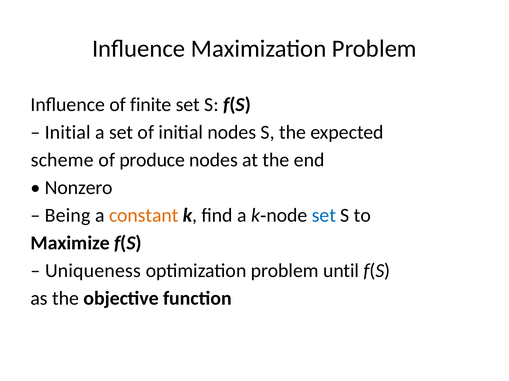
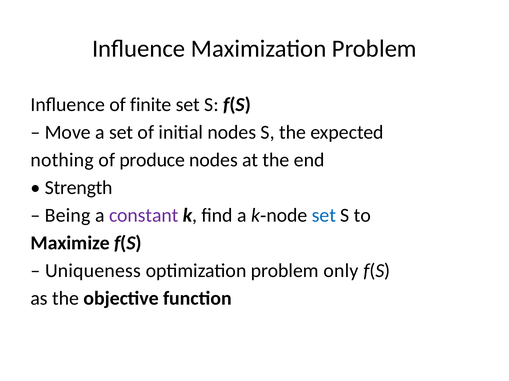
Initial at (68, 133): Initial -> Move
scheme: scheme -> nothing
Nonzero: Nonzero -> Strength
constant colour: orange -> purple
until: until -> only
